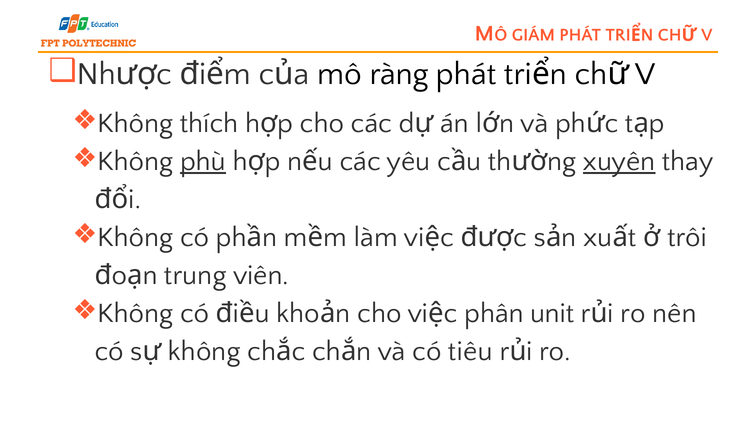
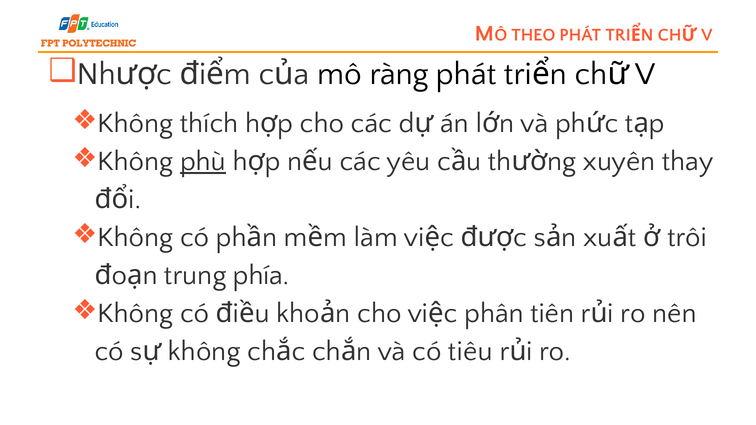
GIÁM: GIÁM -> THEO
xuyên underline: present -> none
viên: viên -> phía
unit: unit -> tiên
